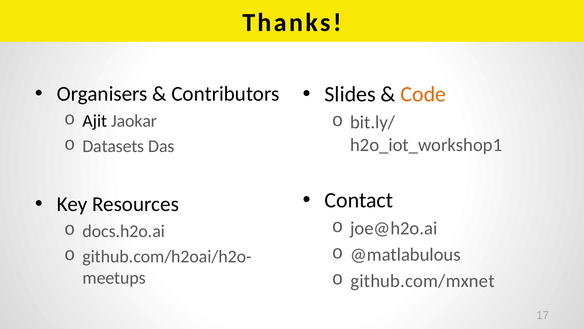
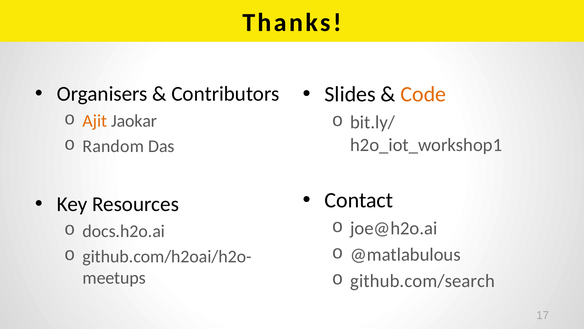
Ajit colour: black -> orange
Datasets: Datasets -> Random
github.com/mxnet: github.com/mxnet -> github.com/search
